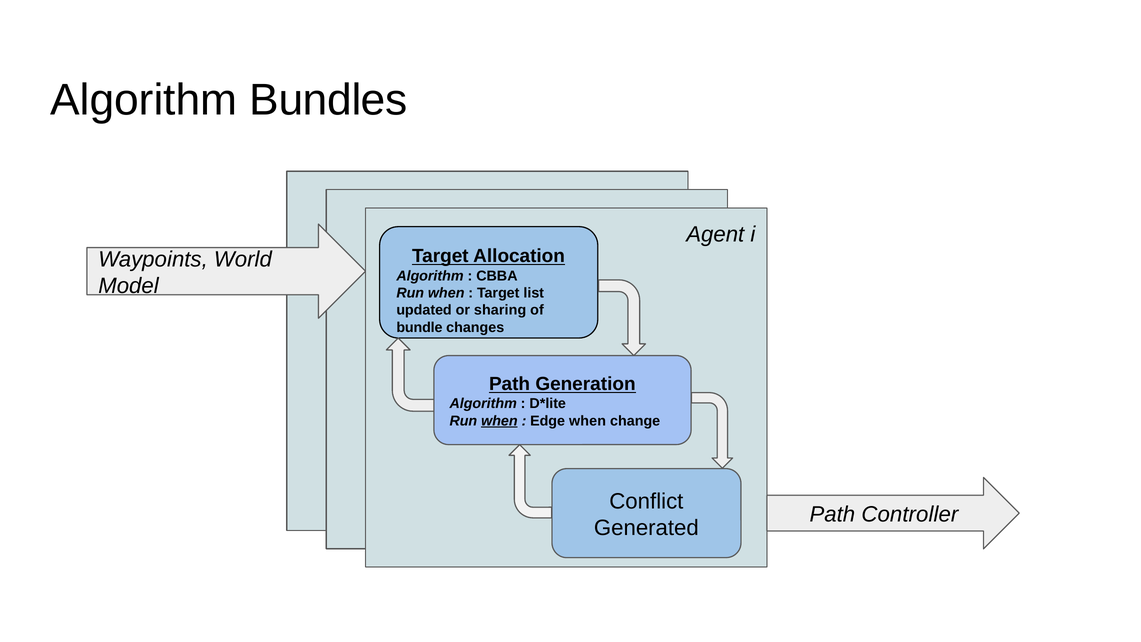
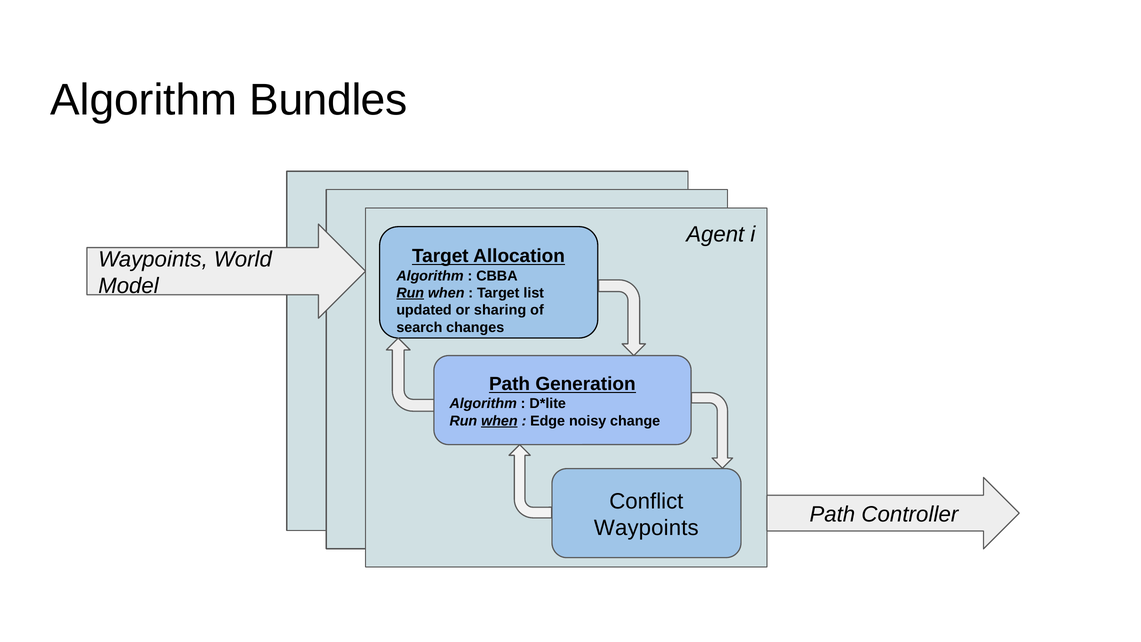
Run at (410, 293) underline: none -> present
bundle: bundle -> search
Edge when: when -> noisy
Generated at (646, 528): Generated -> Waypoints
